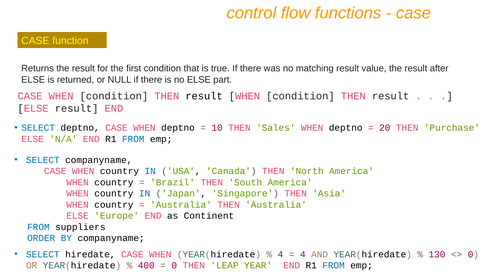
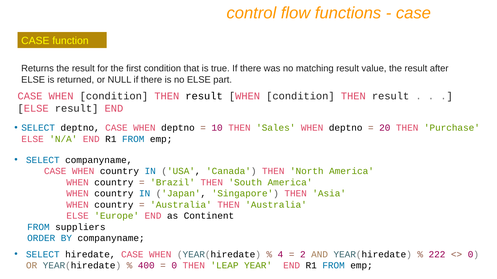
4 at (303, 255): 4 -> 2
130: 130 -> 222
